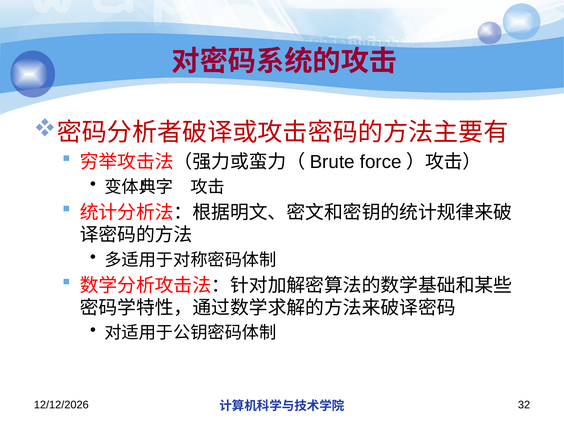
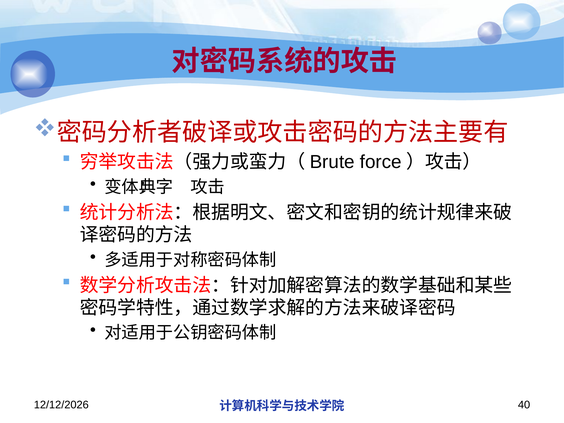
32: 32 -> 40
